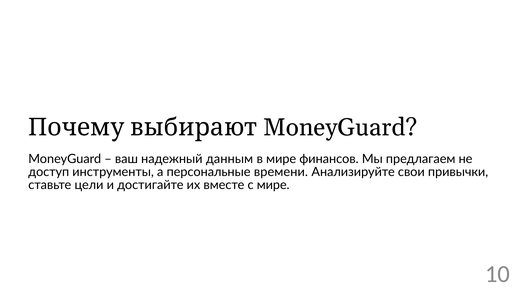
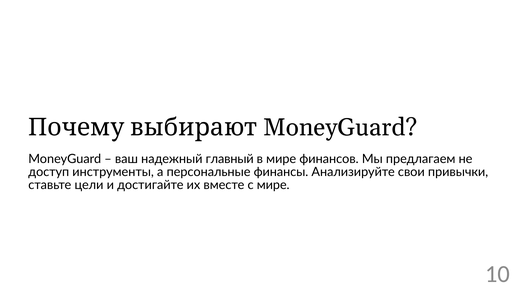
данным: данным -> главный
времени: времени -> финансы
